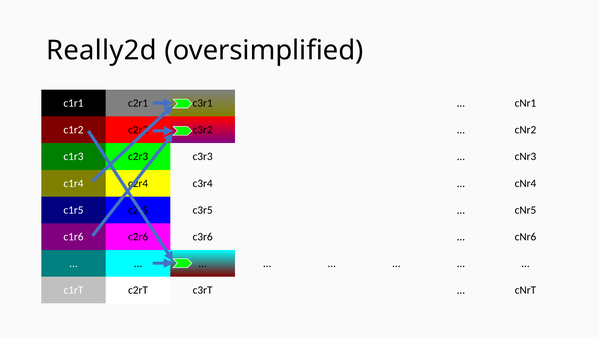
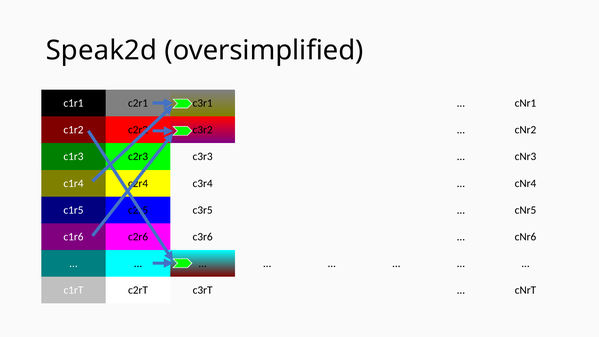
Really2d: Really2d -> Speak2d
